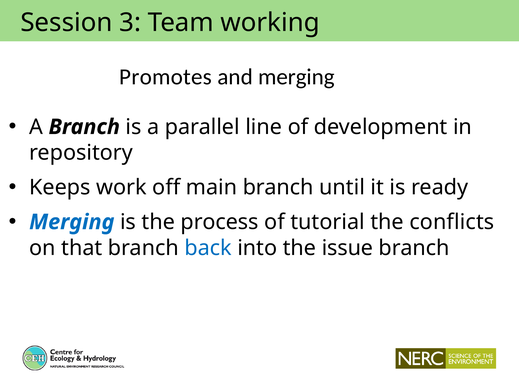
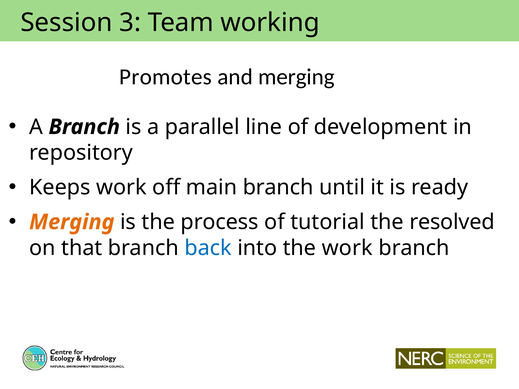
Merging at (72, 222) colour: blue -> orange
conflicts: conflicts -> resolved
the issue: issue -> work
